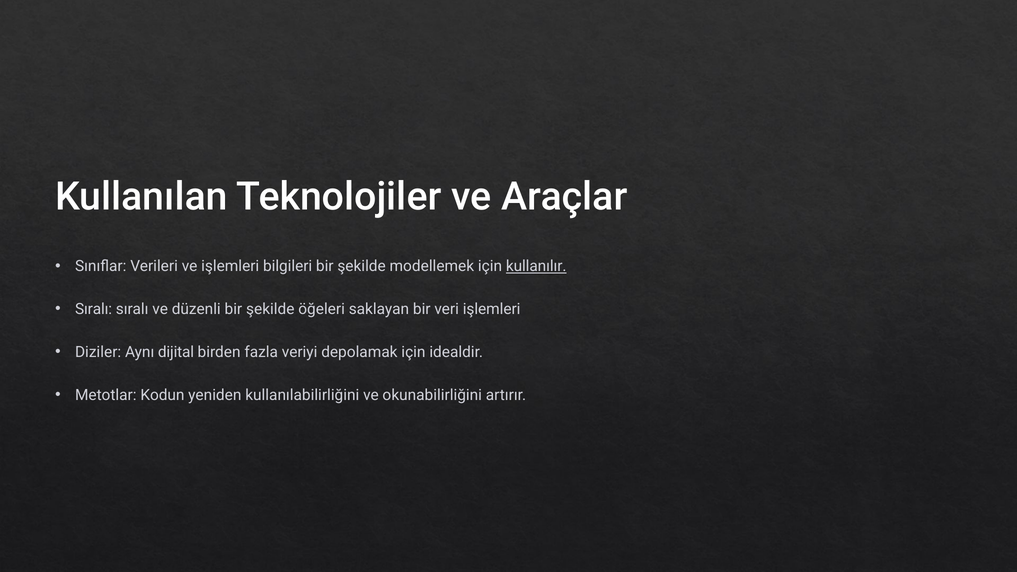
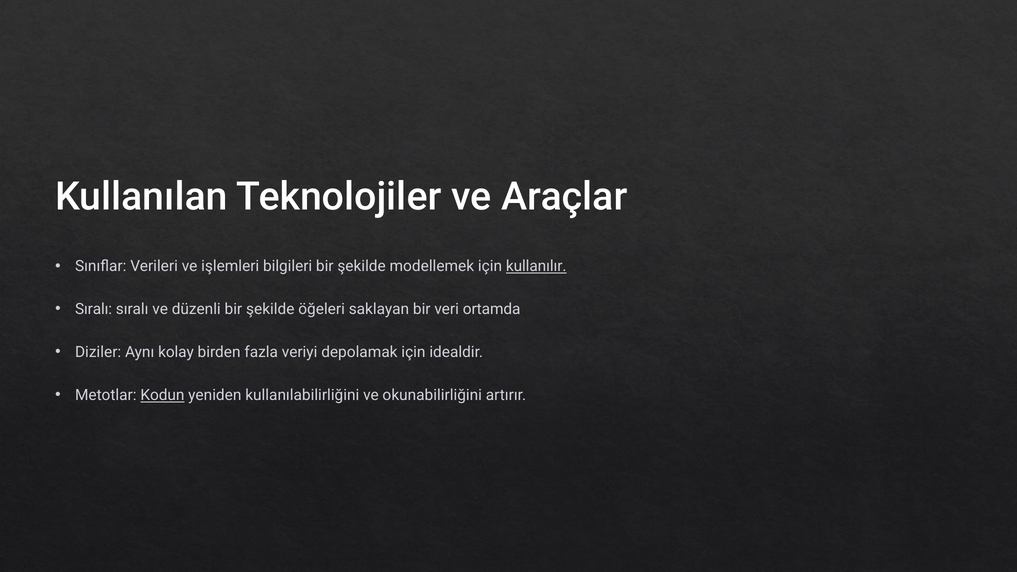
veri işlemleri: işlemleri -> ortamda
dijital: dijital -> kolay
Kodun underline: none -> present
